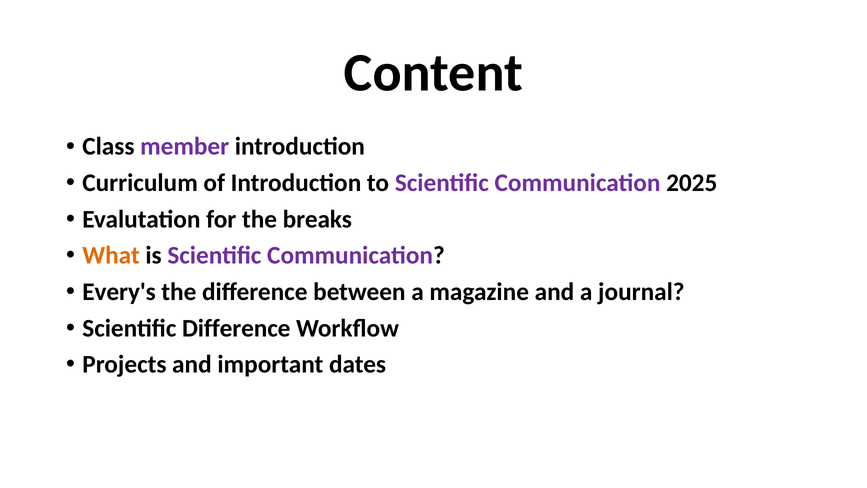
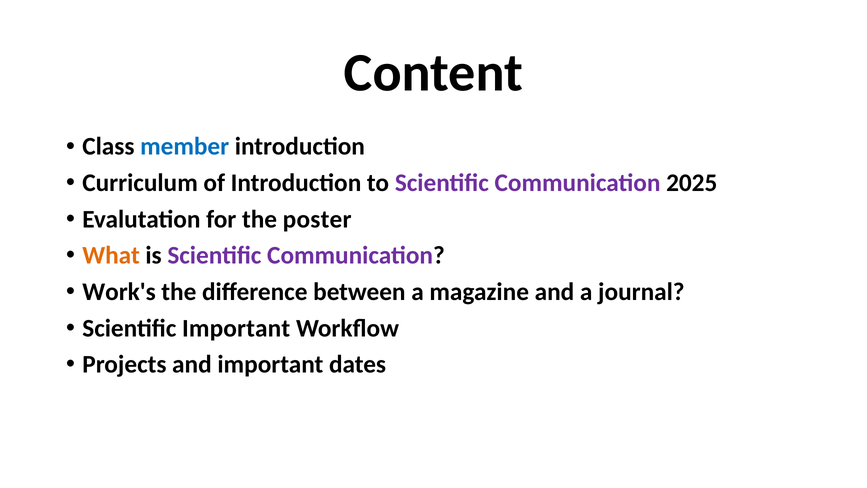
member colour: purple -> blue
breaks: breaks -> poster
Every's: Every's -> Work's
Scientific Difference: Difference -> Important
